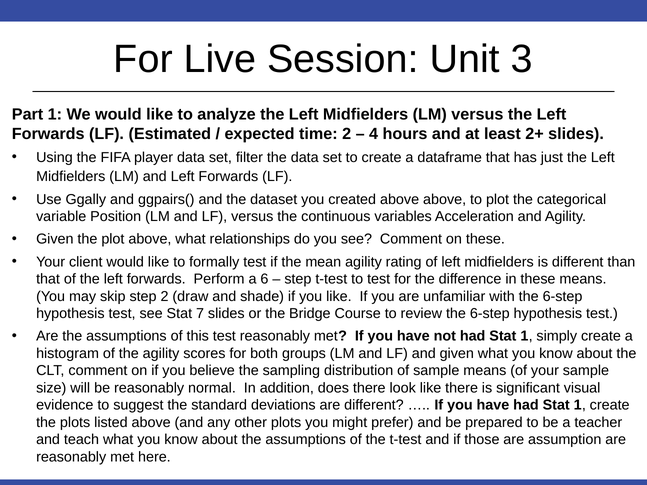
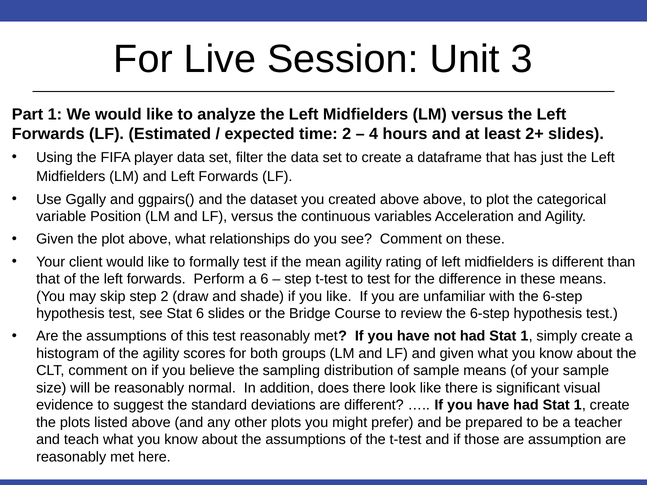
Stat 7: 7 -> 6
